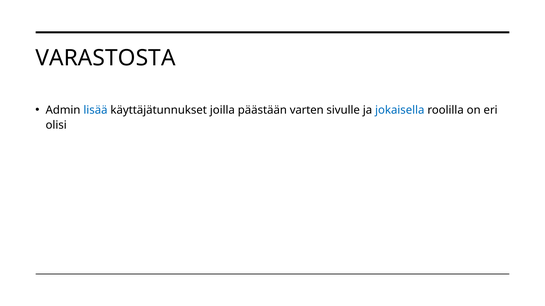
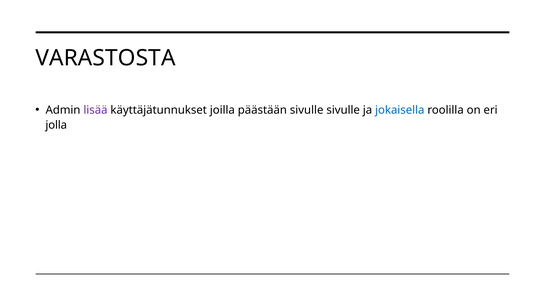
lisää colour: blue -> purple
päästään varten: varten -> sivulle
olisi: olisi -> jolla
